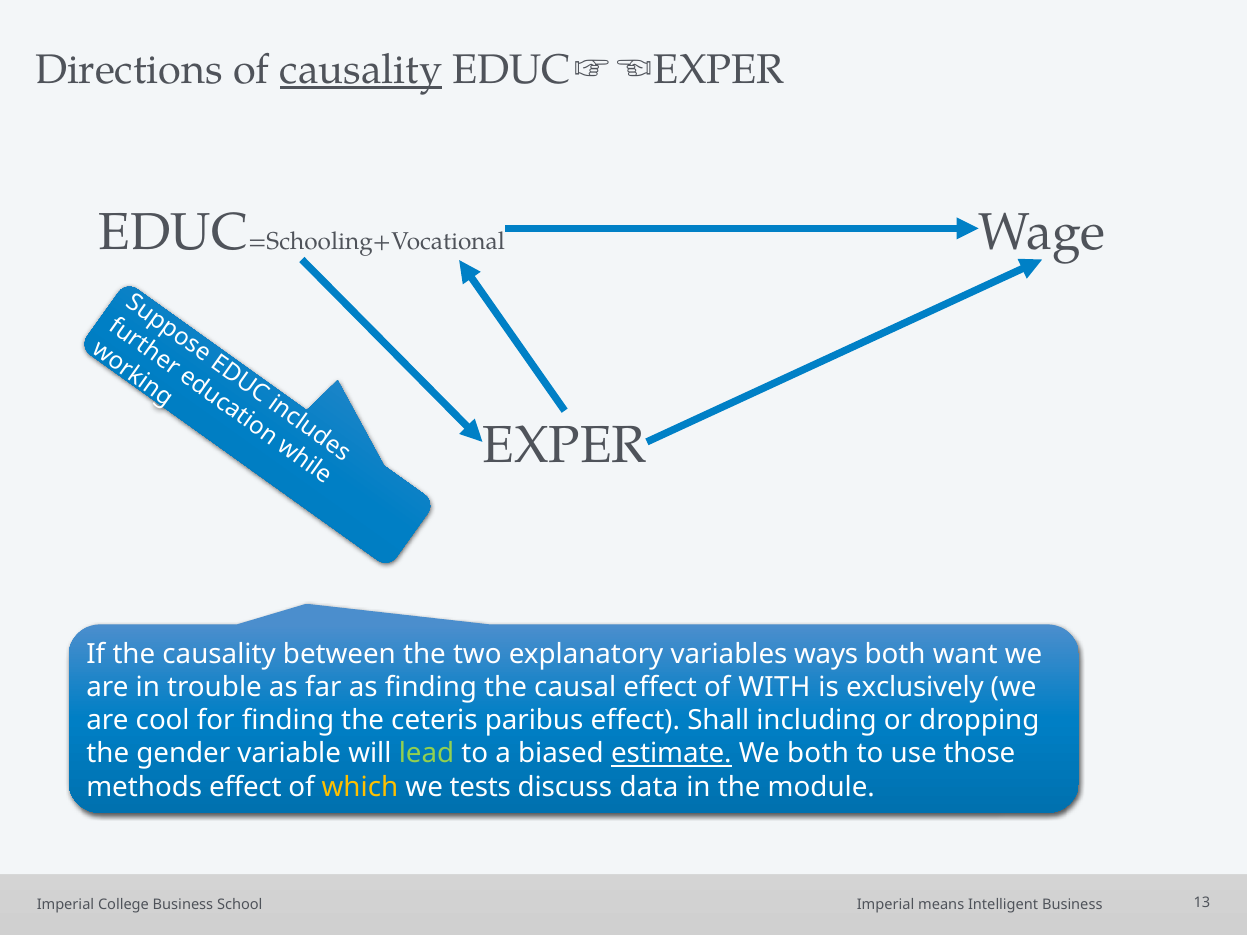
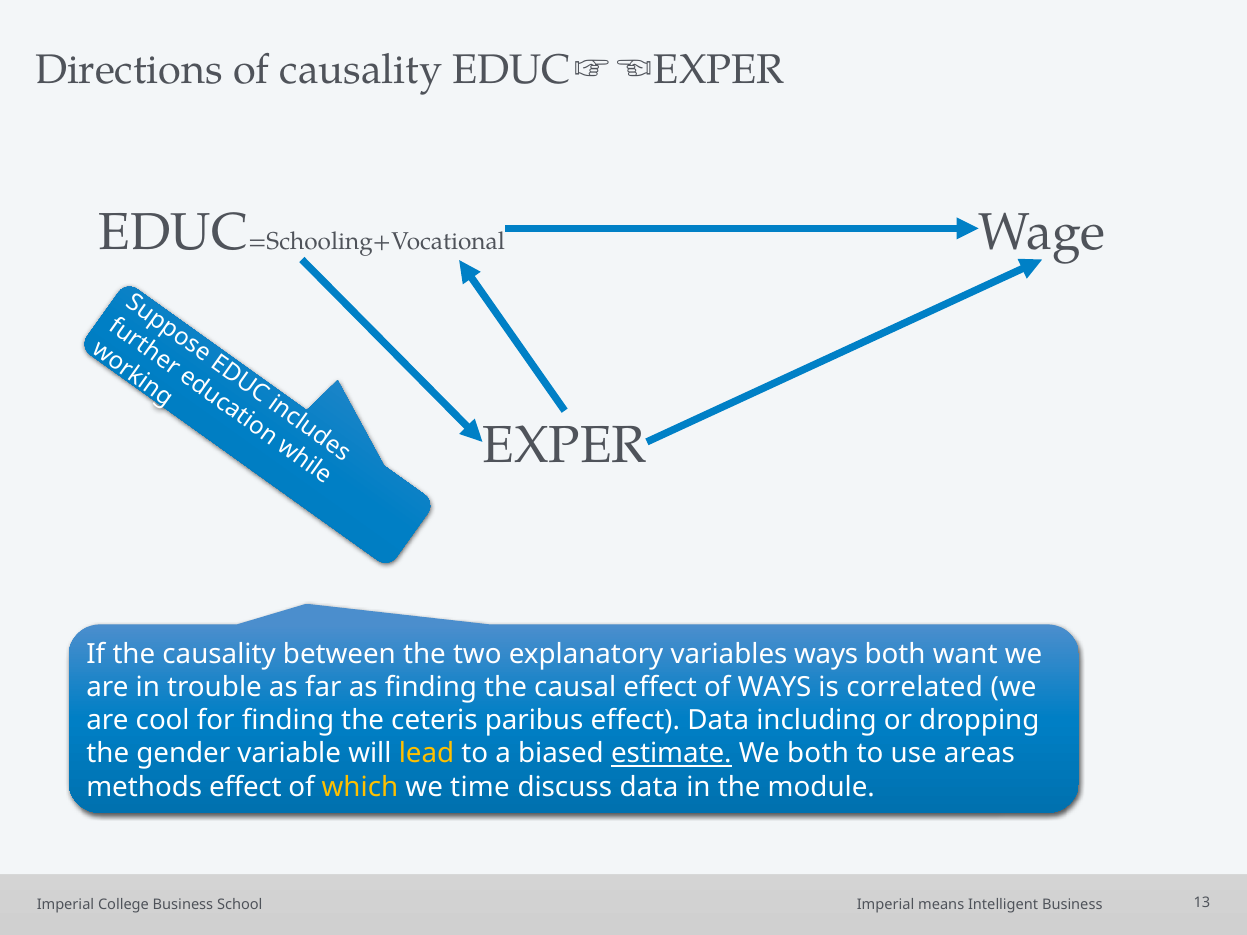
causality at (361, 70) underline: present -> none
of WITH: WITH -> WAYS
exclusively: exclusively -> correlated
effect Shall: Shall -> Data
lead colour: light green -> yellow
those: those -> areas
tests: tests -> time
